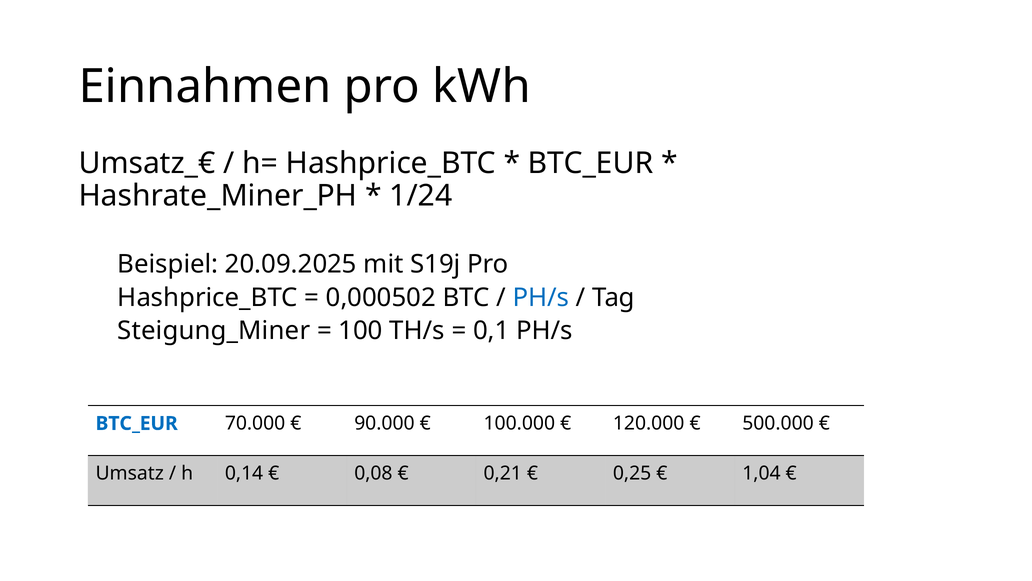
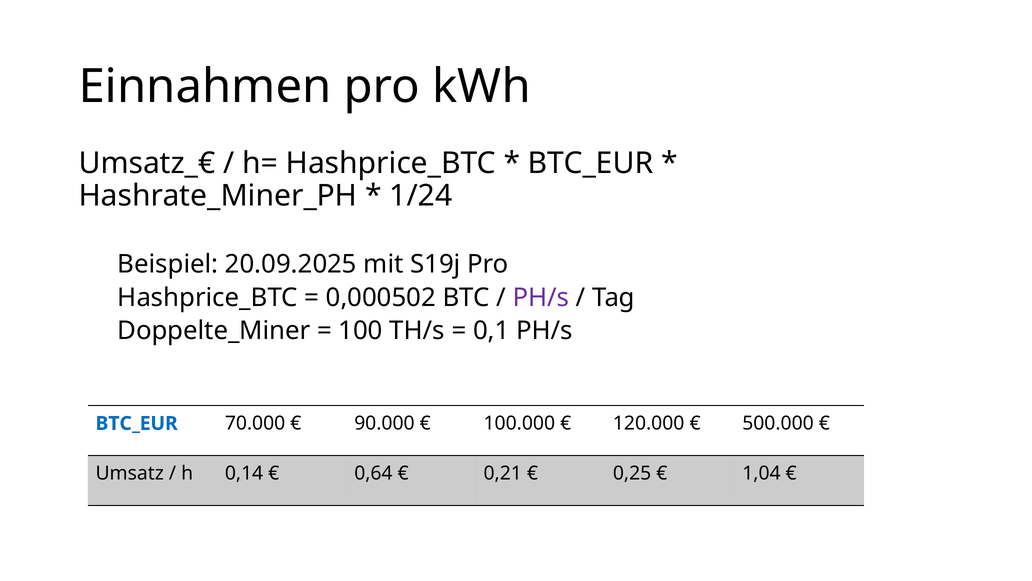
PH/s at (541, 297) colour: blue -> purple
Steigung_Miner: Steigung_Miner -> Doppelte_Miner
0,08: 0,08 -> 0,64
